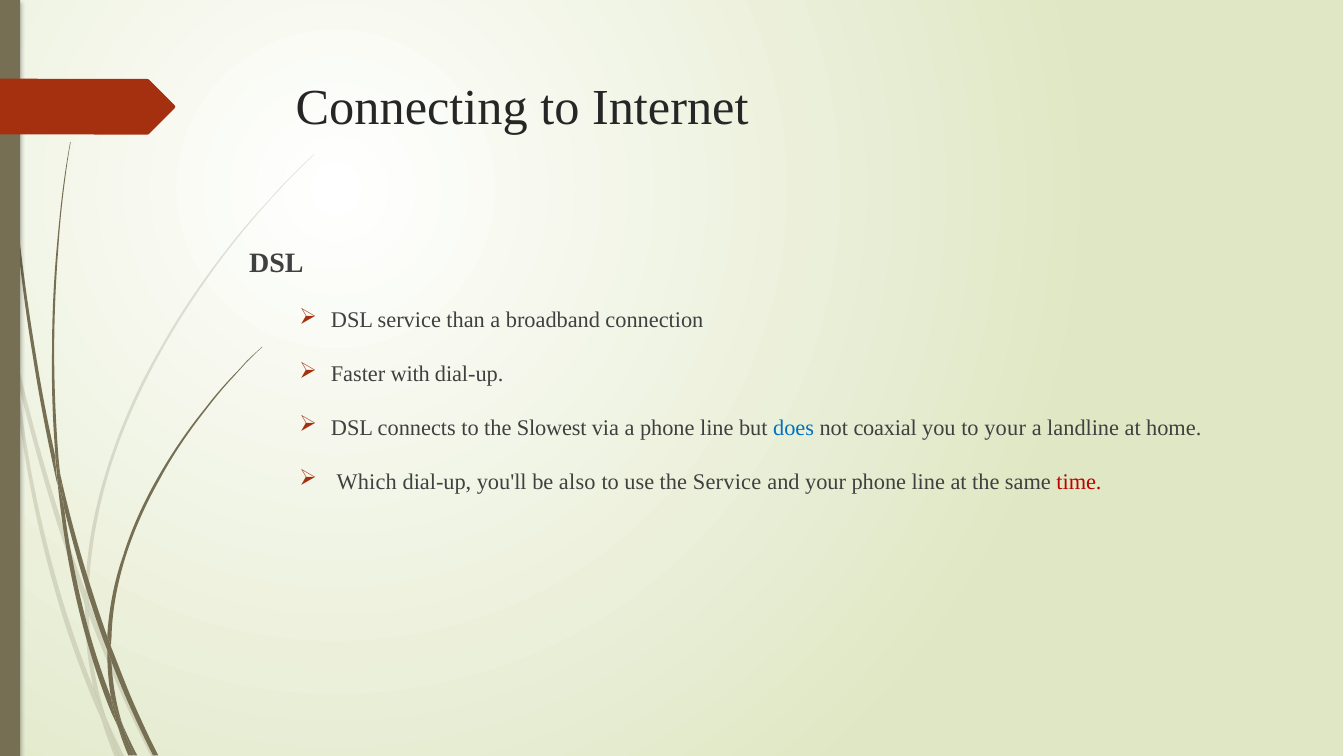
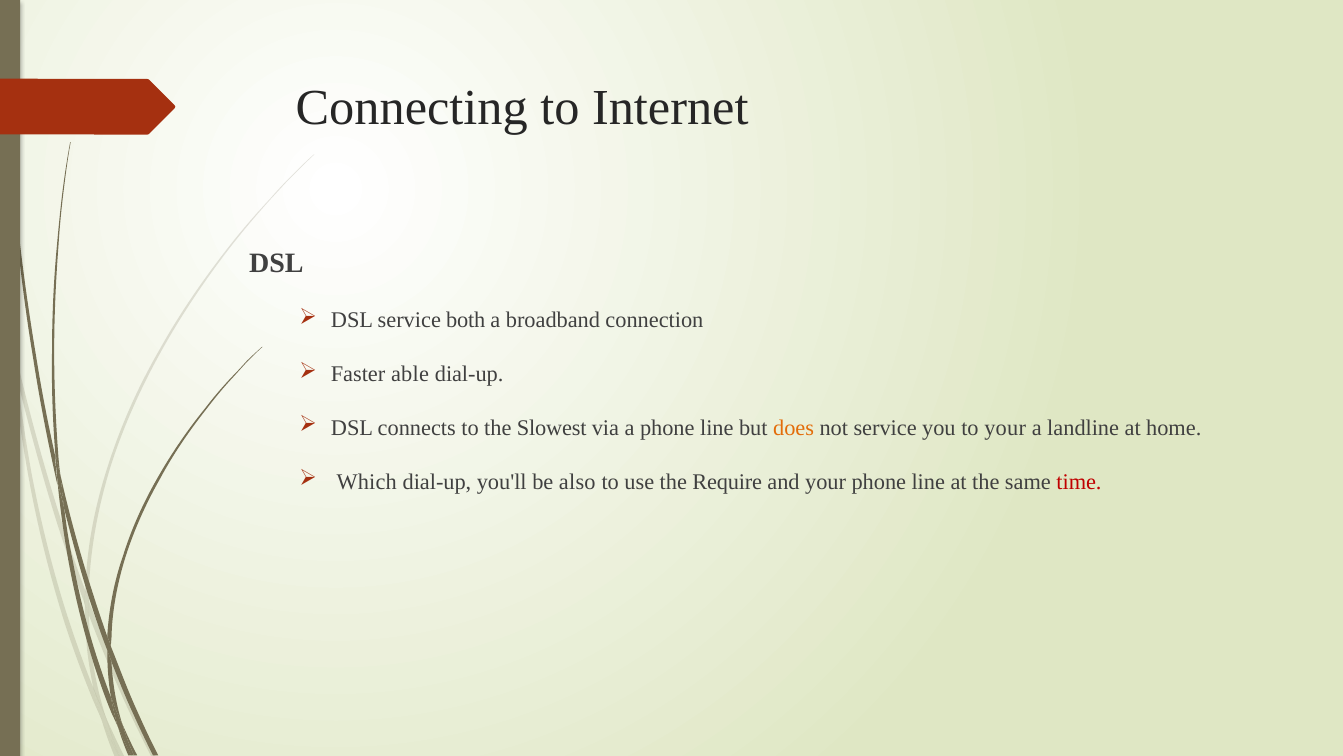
than: than -> both
with: with -> able
does colour: blue -> orange
not coaxial: coaxial -> service
the Service: Service -> Require
